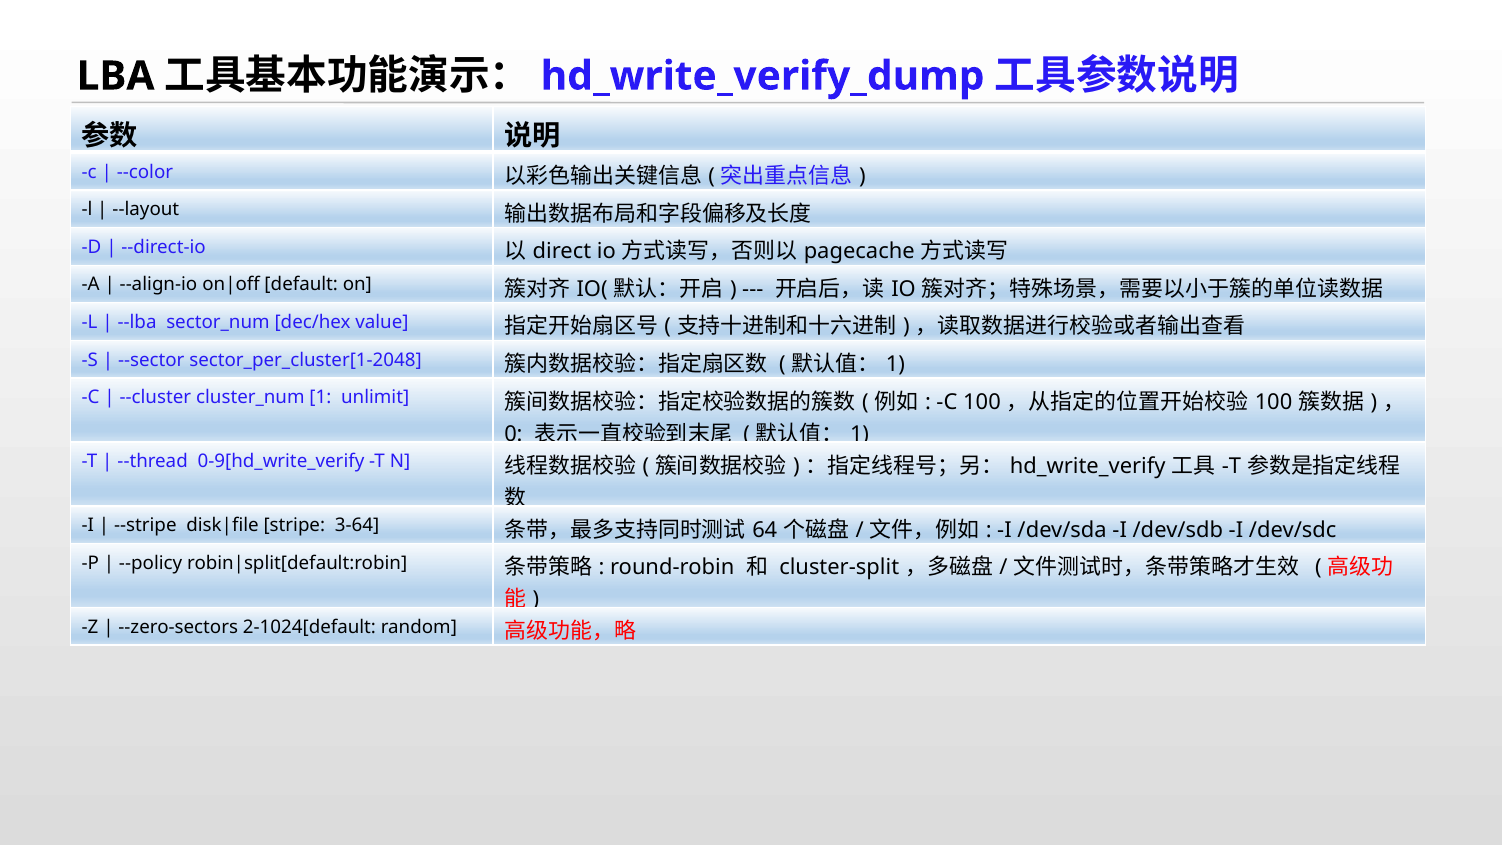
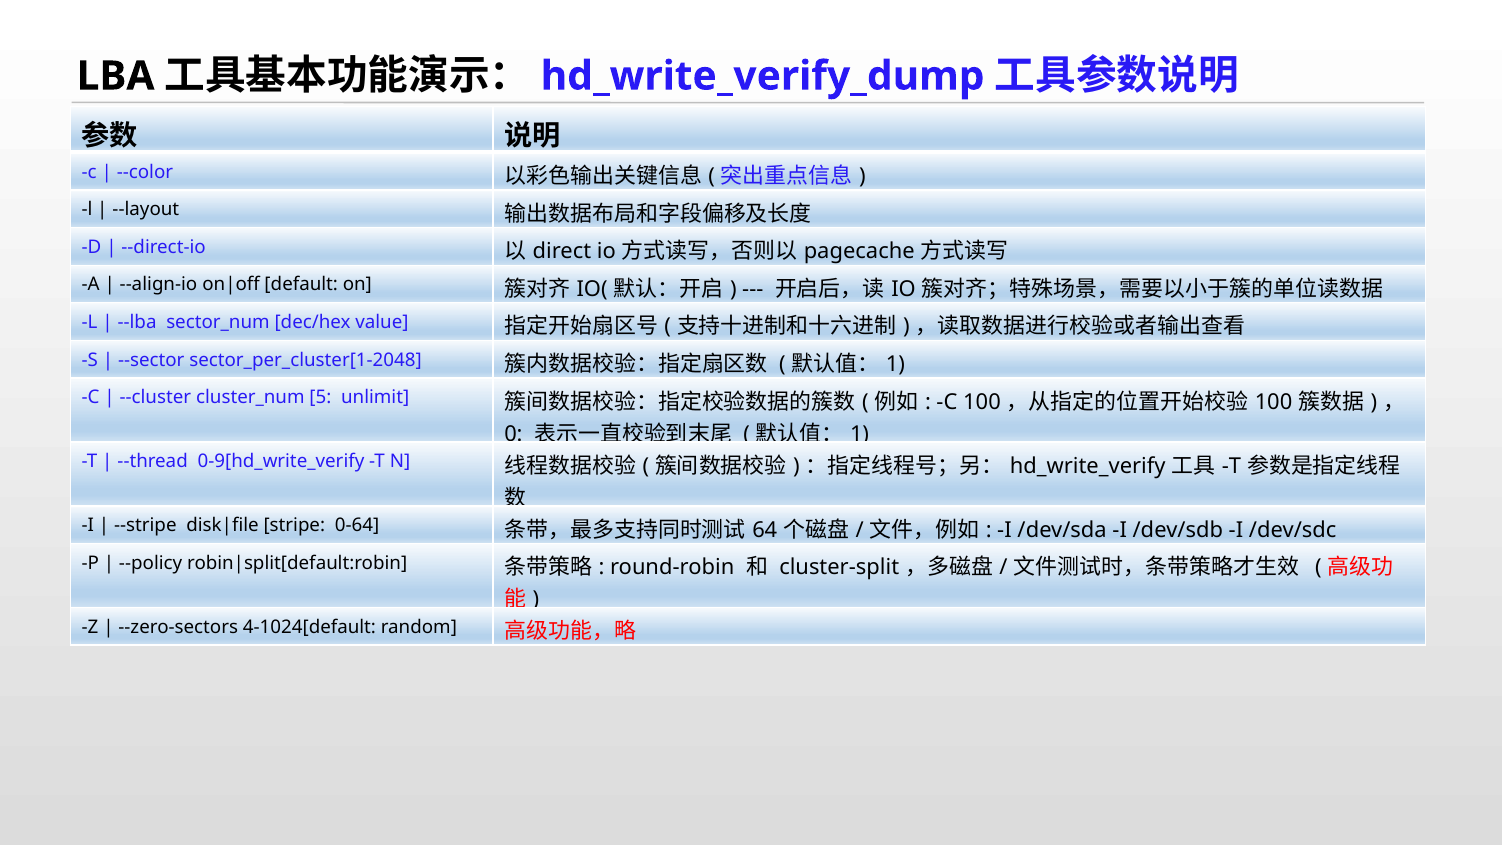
1 at (320, 397): 1 -> 5
3-64: 3-64 -> 0-64
2-1024[default: 2-1024[default -> 4-1024[default
